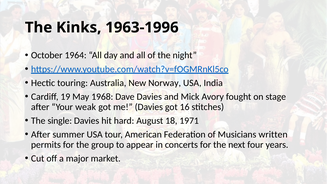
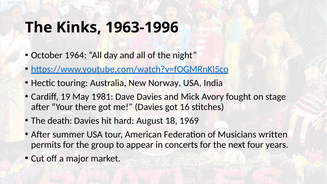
1968: 1968 -> 1981
weak: weak -> there
single: single -> death
1971: 1971 -> 1969
